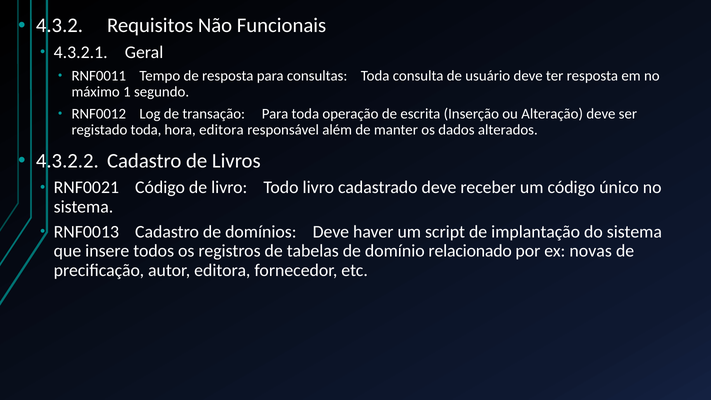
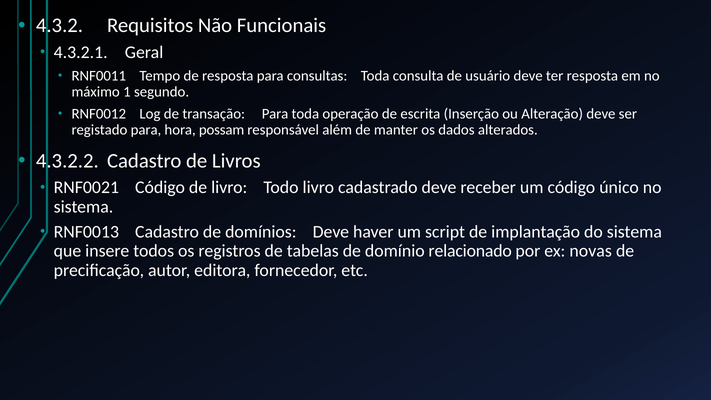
registado toda: toda -> para
hora editora: editora -> possam
